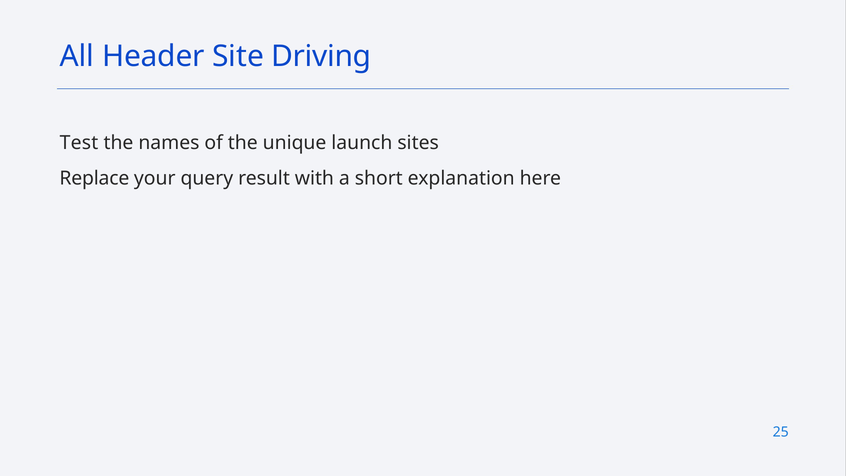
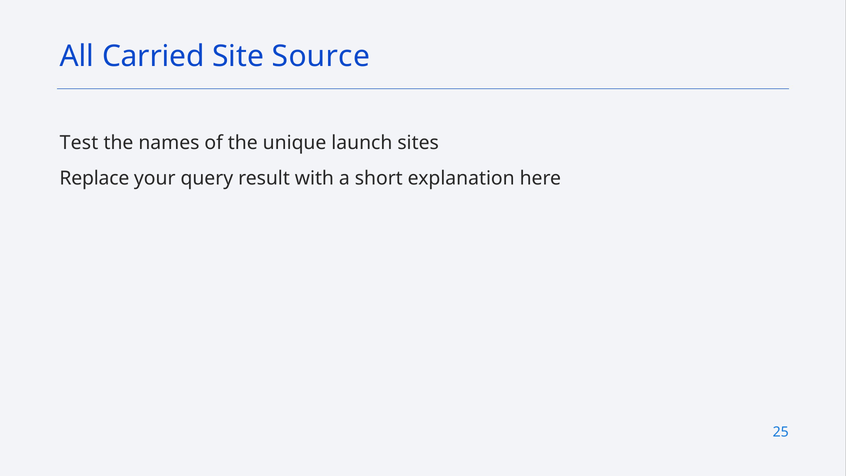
Header: Header -> Carried
Driving: Driving -> Source
